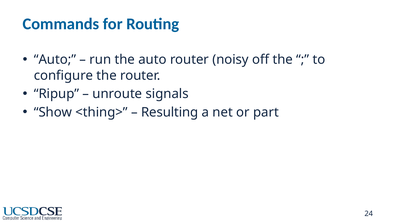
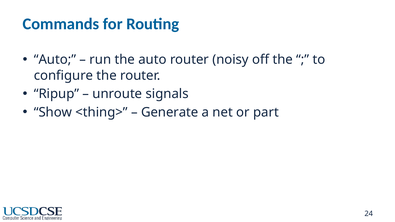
Resulting: Resulting -> Generate
